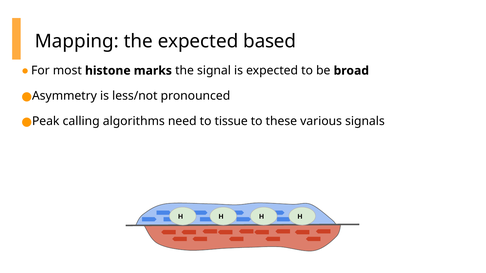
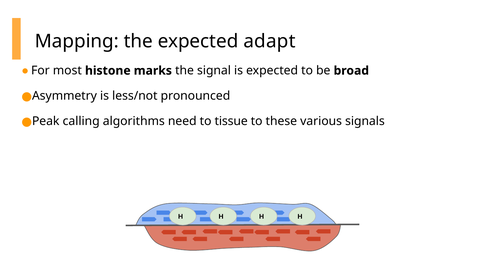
based: based -> adapt
